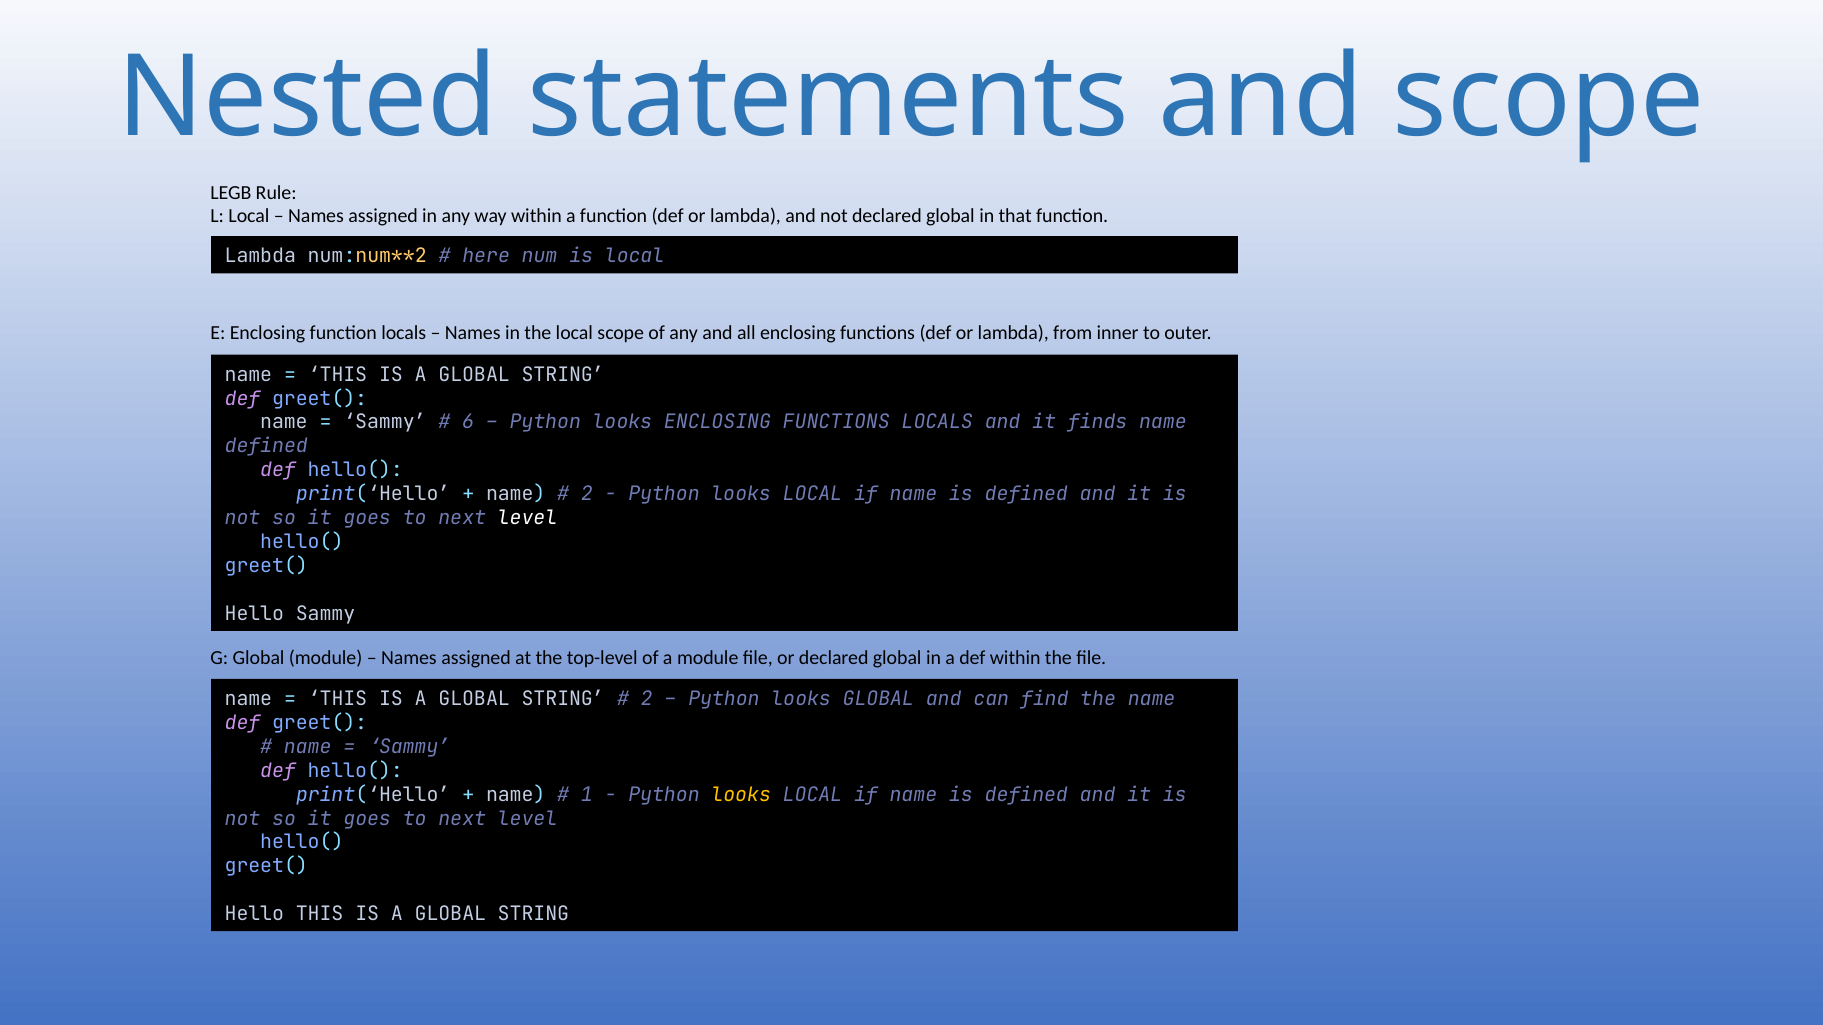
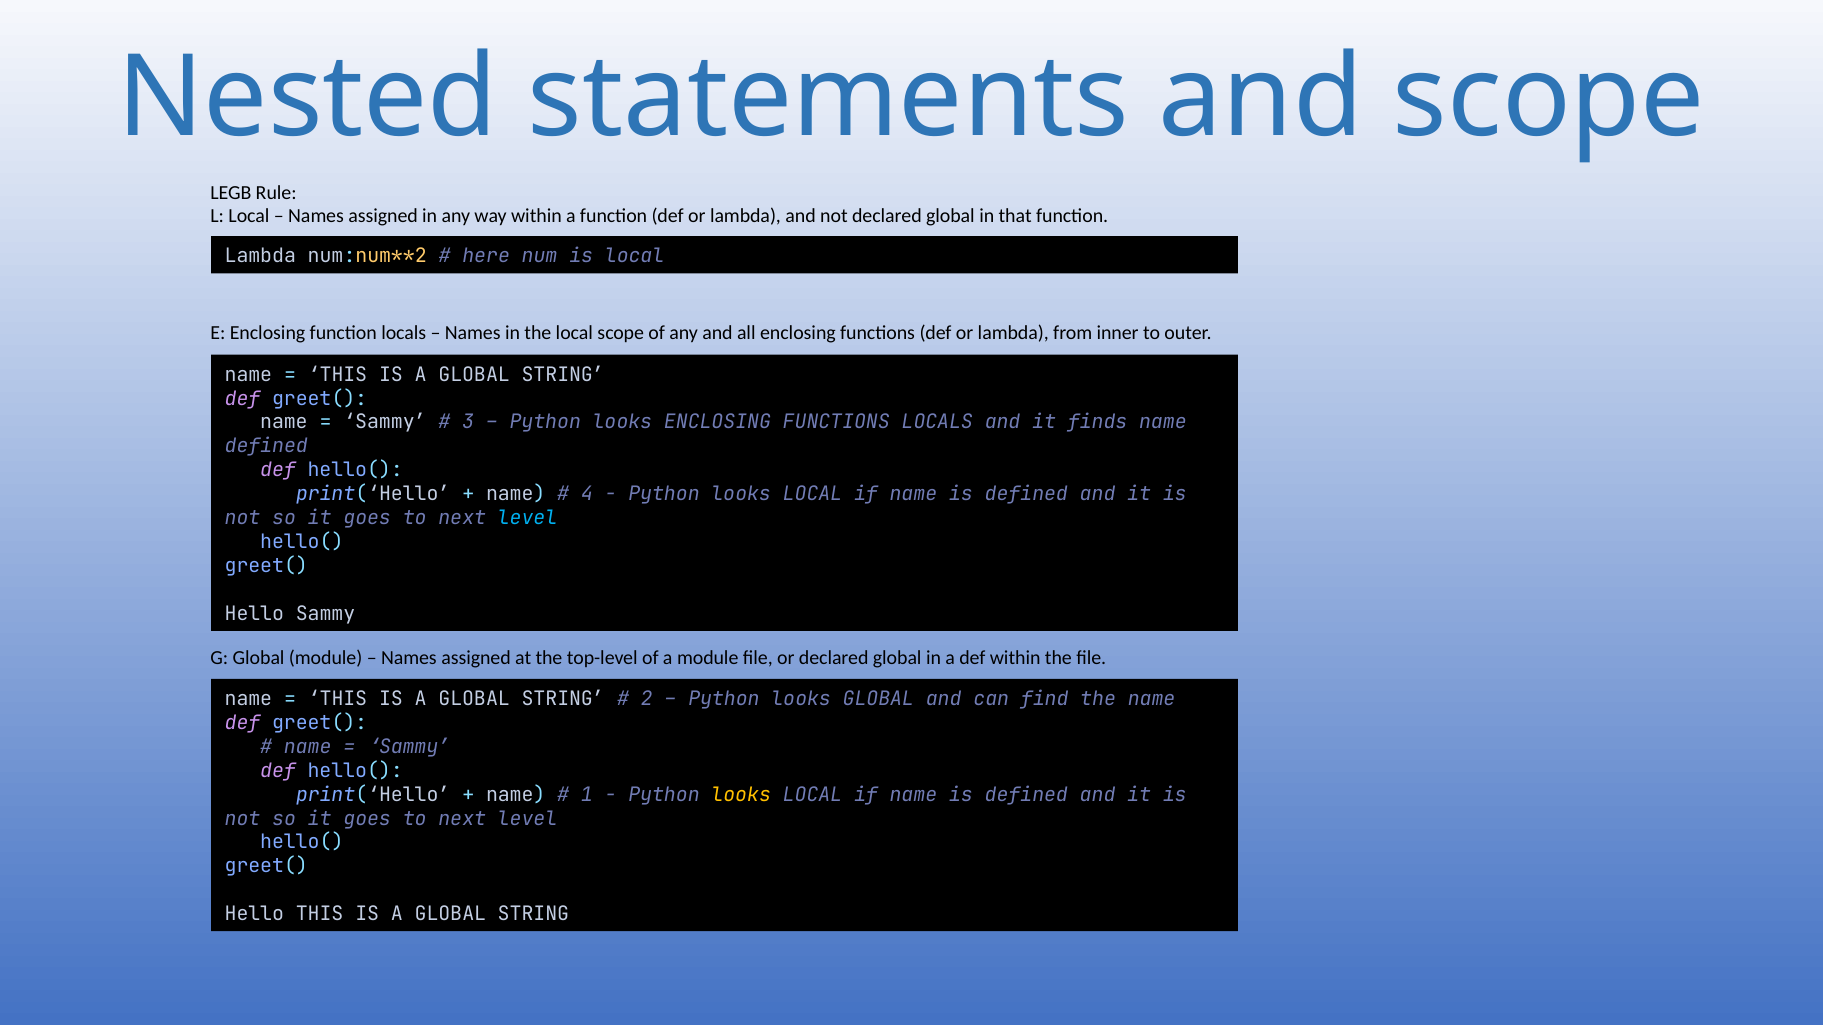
6: 6 -> 3
2 at (587, 494): 2 -> 4
level at (528, 518) colour: white -> light blue
